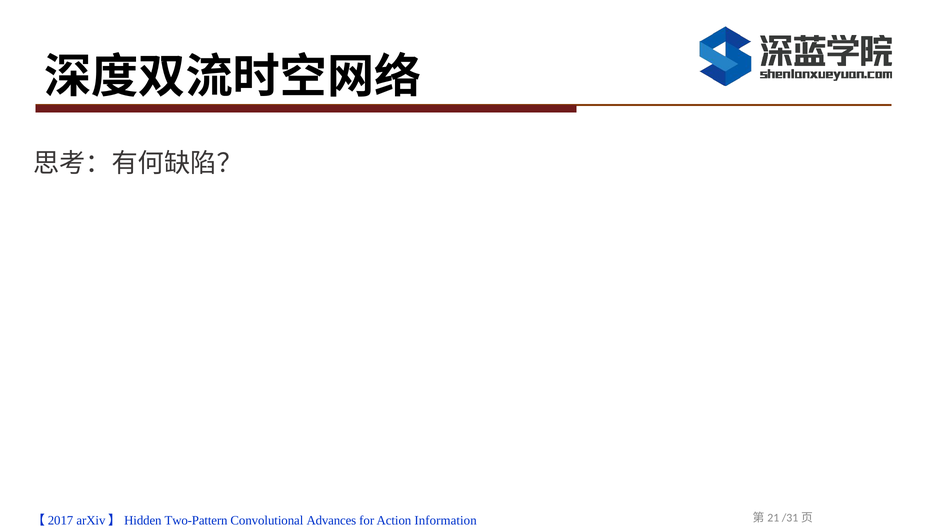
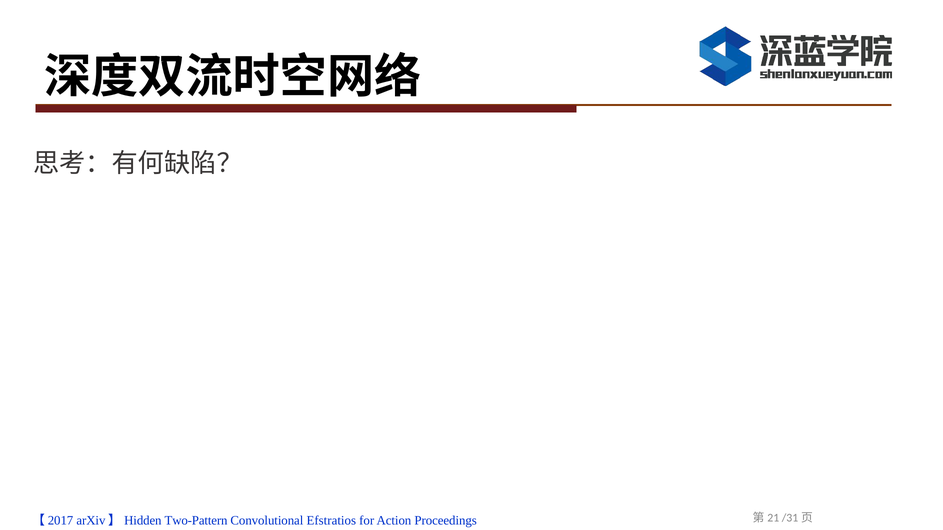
Advances: Advances -> Efstratios
Information: Information -> Proceedings
